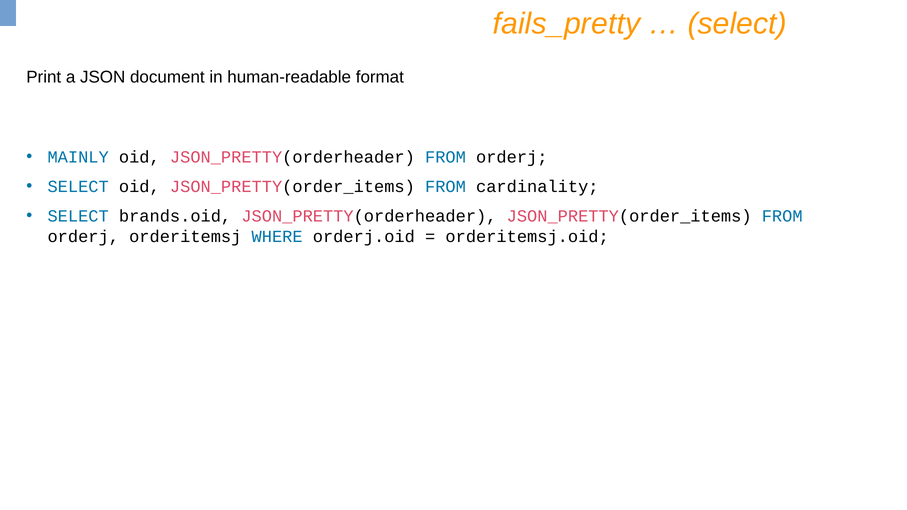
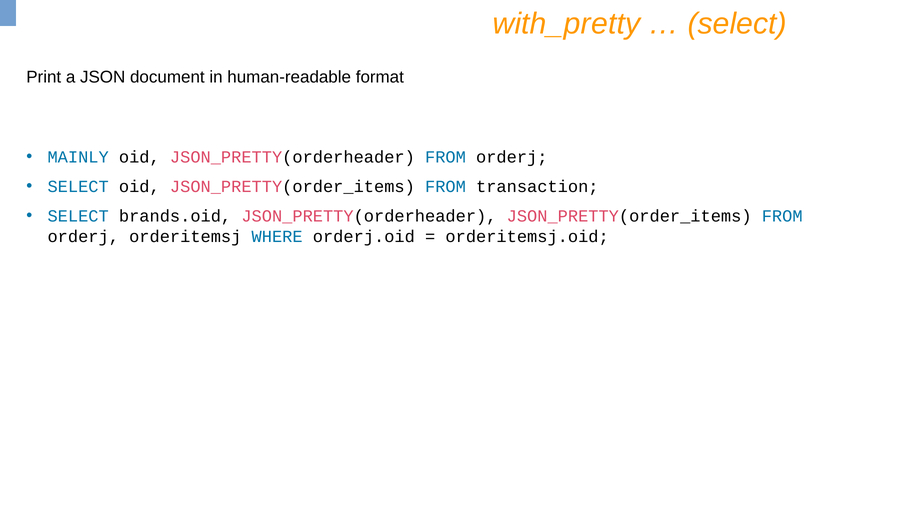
fails_pretty: fails_pretty -> with_pretty
cardinality: cardinality -> transaction
